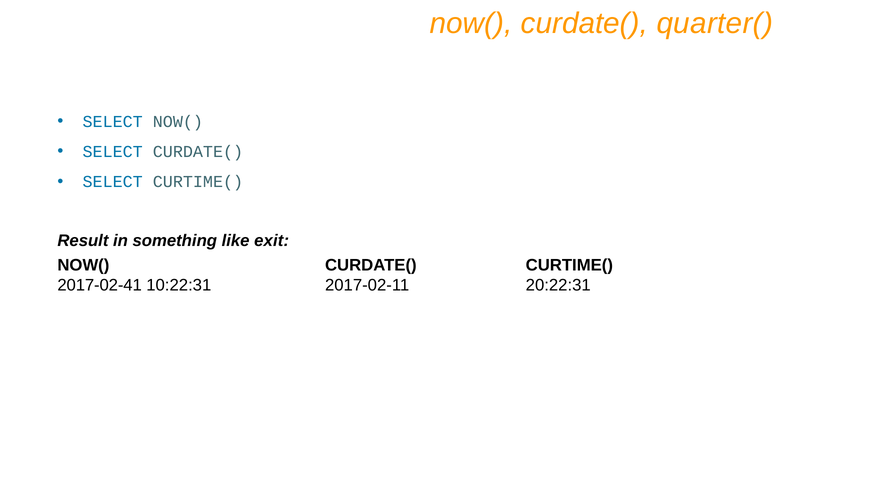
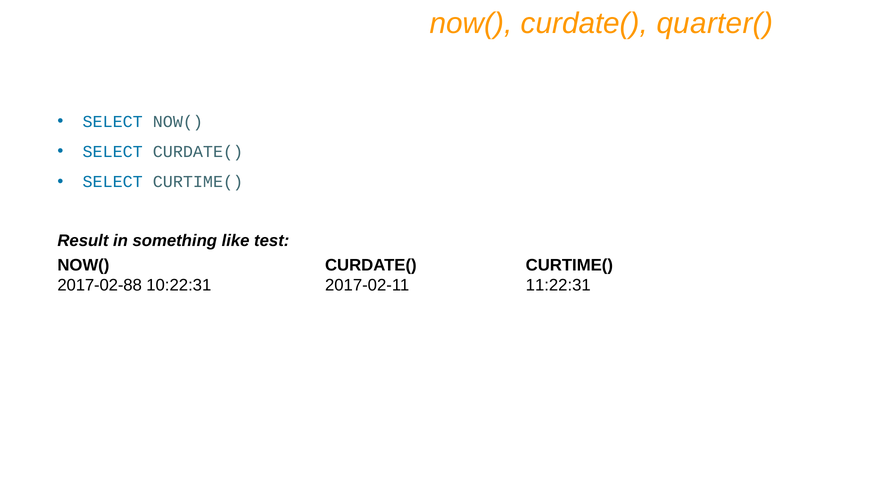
exit: exit -> test
2017-02-41: 2017-02-41 -> 2017-02-88
20:22:31: 20:22:31 -> 11:22:31
